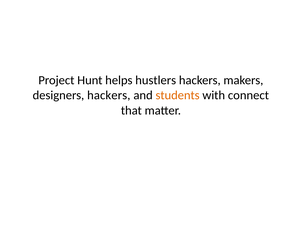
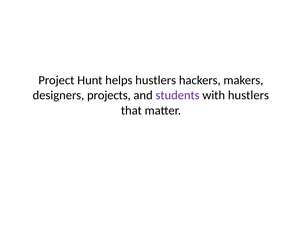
designers hackers: hackers -> projects
students colour: orange -> purple
with connect: connect -> hustlers
